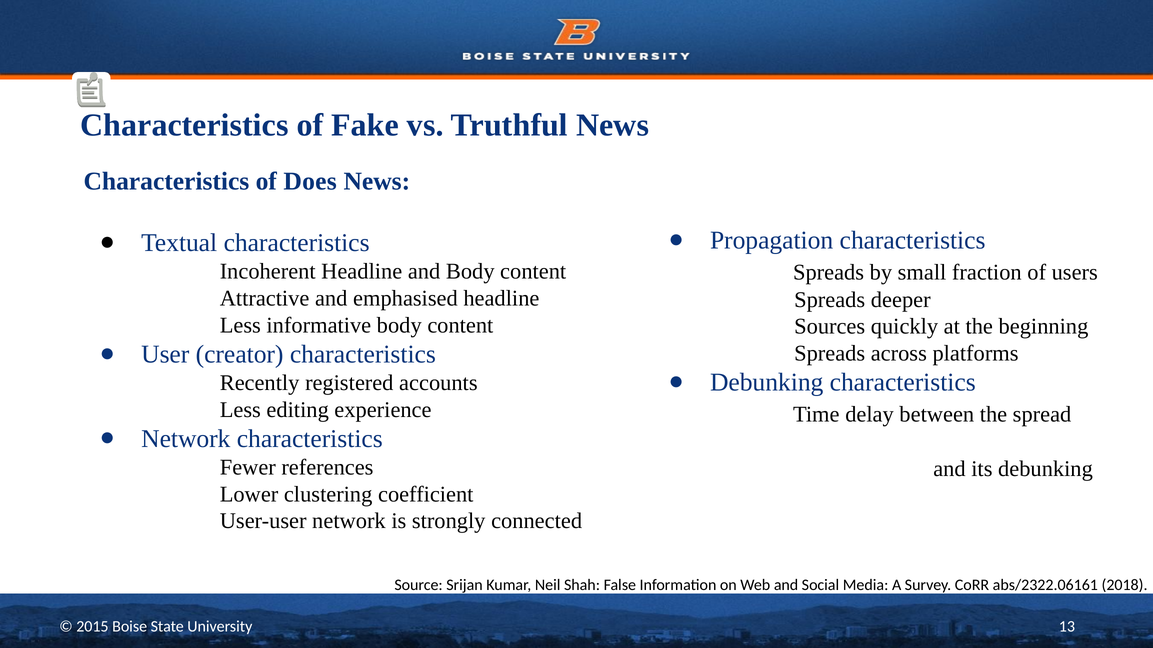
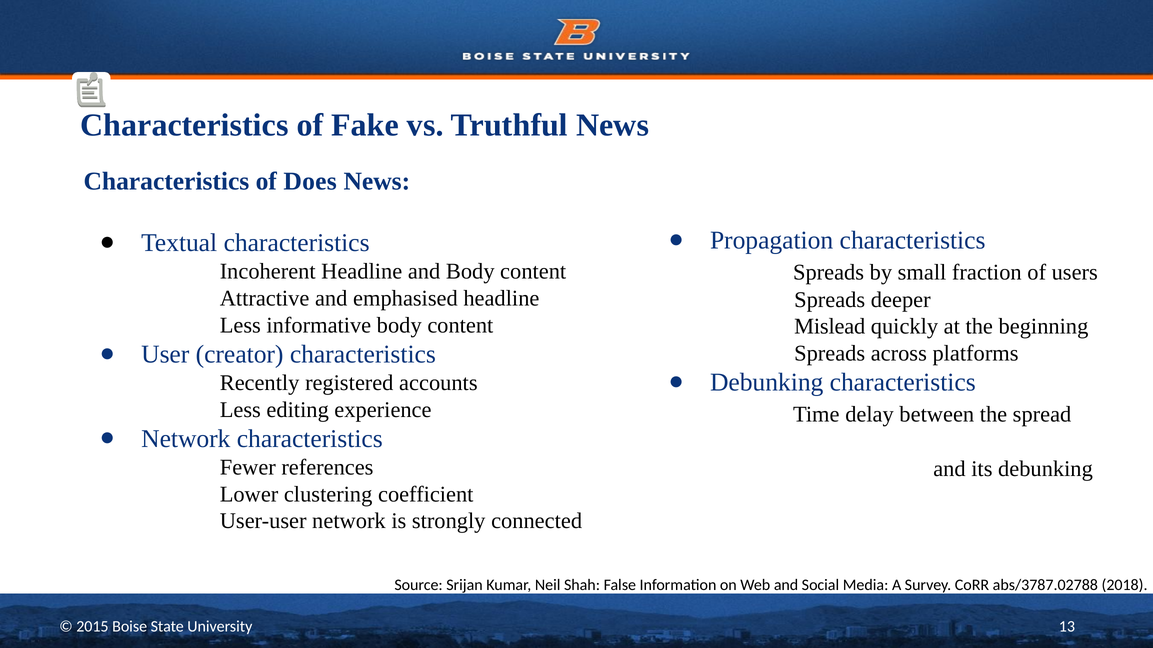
Sources: Sources -> Mislead
abs/2322.06161: abs/2322.06161 -> abs/3787.02788
